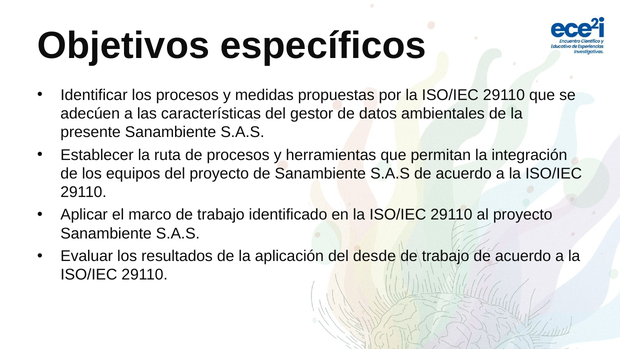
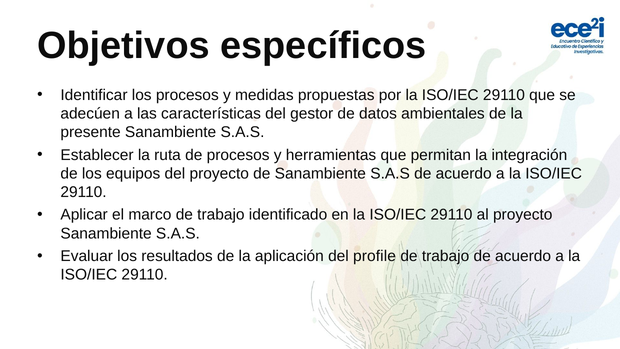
desde: desde -> profile
